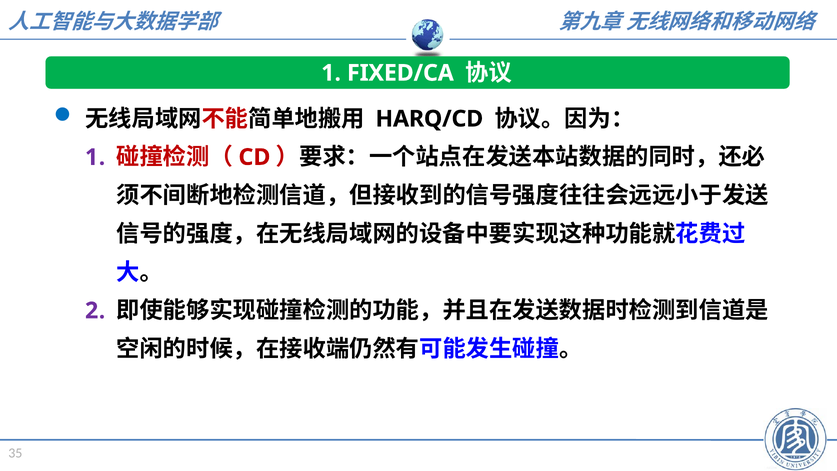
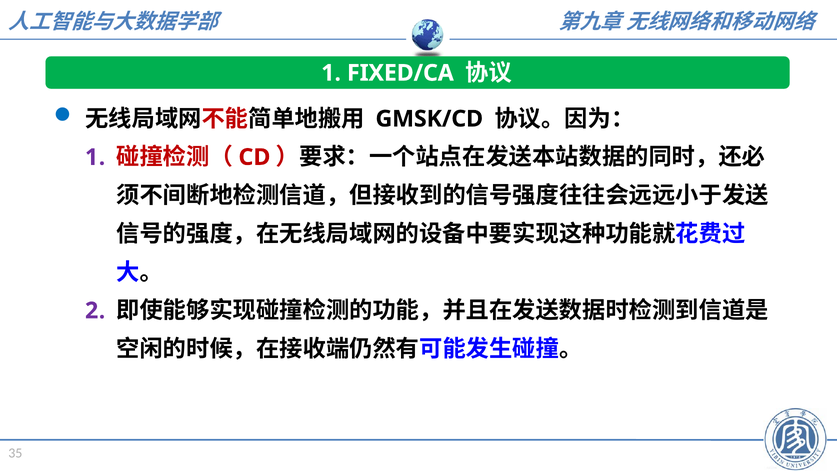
HARQ/CD: HARQ/CD -> GMSK/CD
